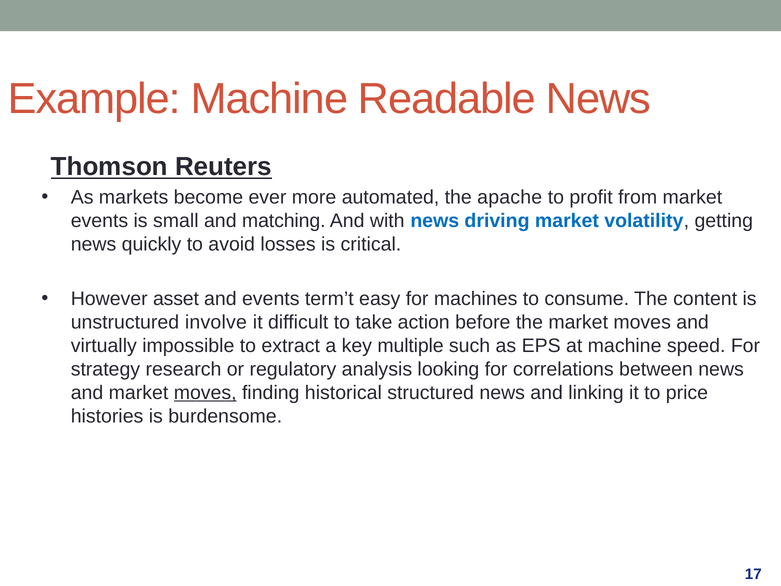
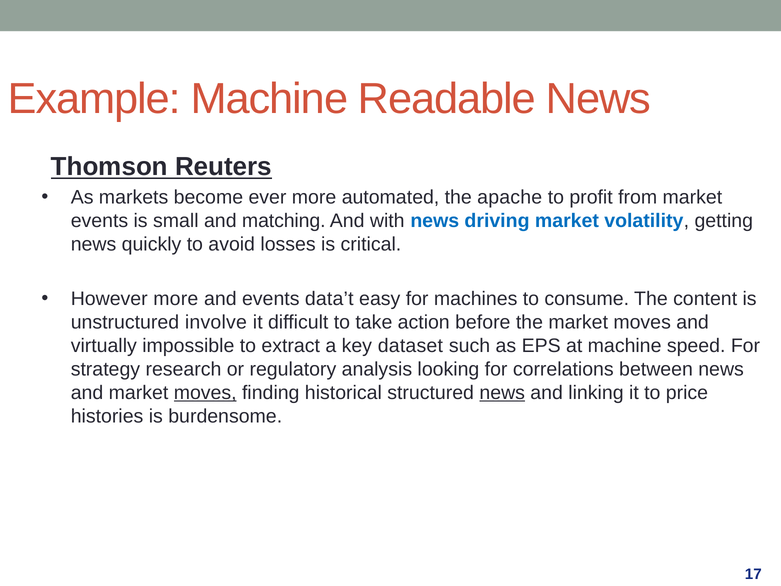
However asset: asset -> more
term’t: term’t -> data’t
multiple: multiple -> dataset
news at (502, 393) underline: none -> present
